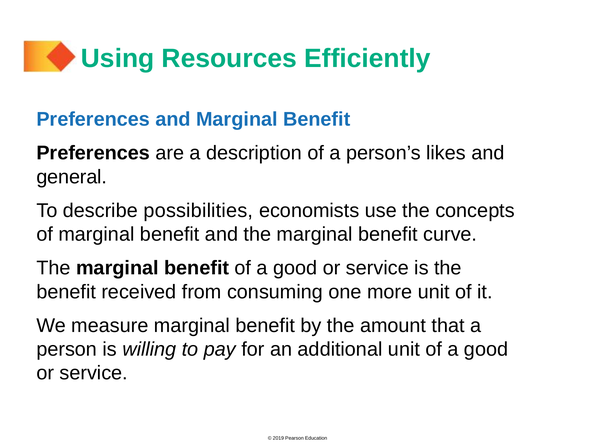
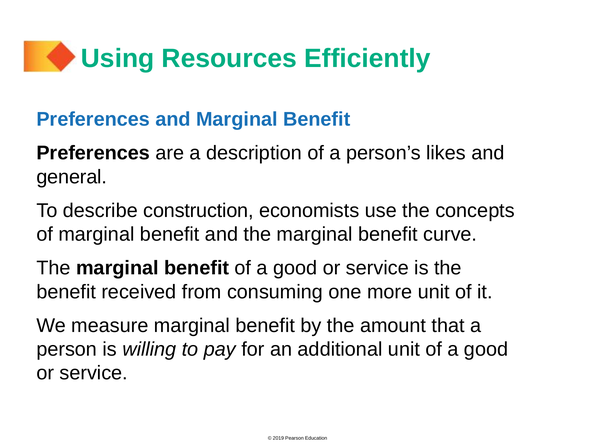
possibilities: possibilities -> construction
